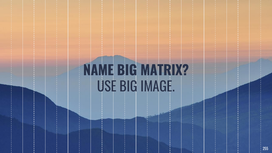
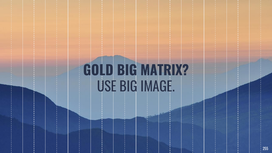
NAME: NAME -> GOLD
